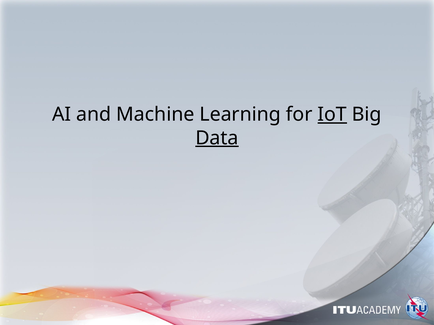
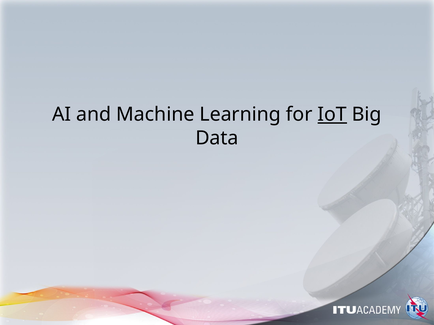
Data underline: present -> none
